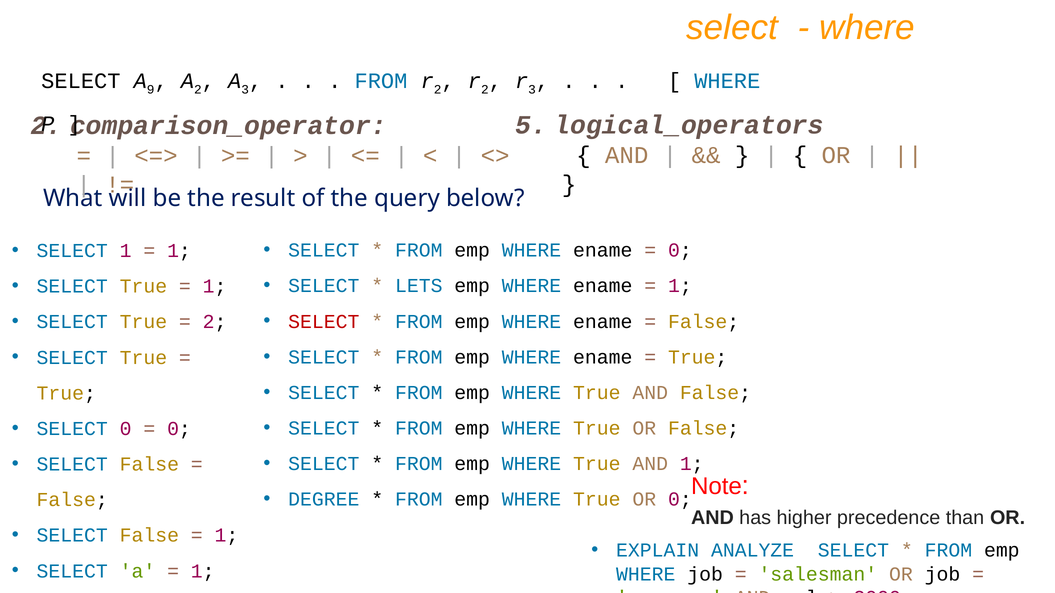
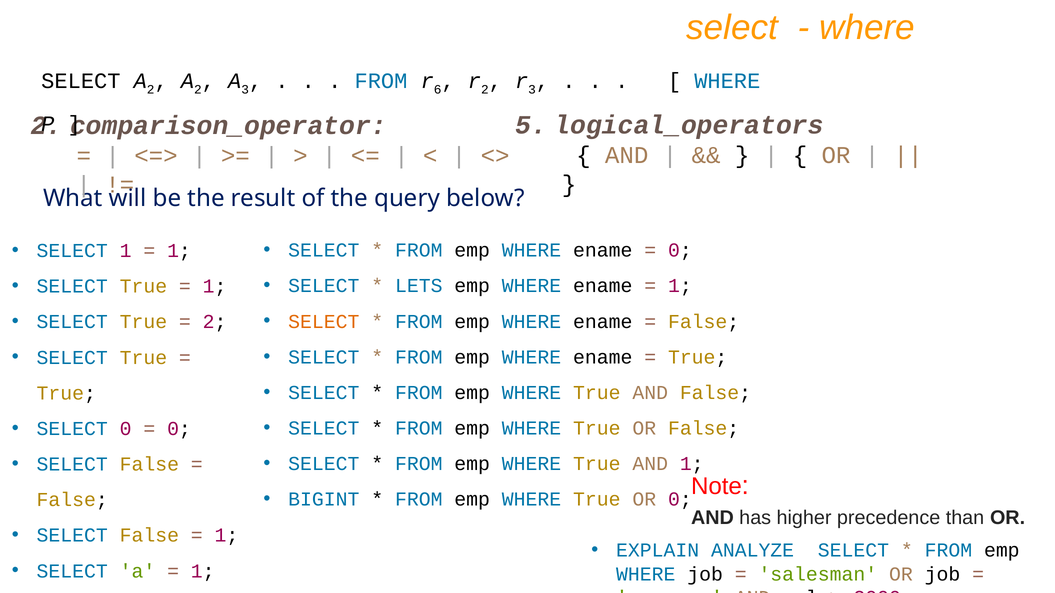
9 at (151, 90): 9 -> 2
2 at (438, 90): 2 -> 6
SELECT at (324, 322) colour: red -> orange
DEGREE: DEGREE -> BIGINT
